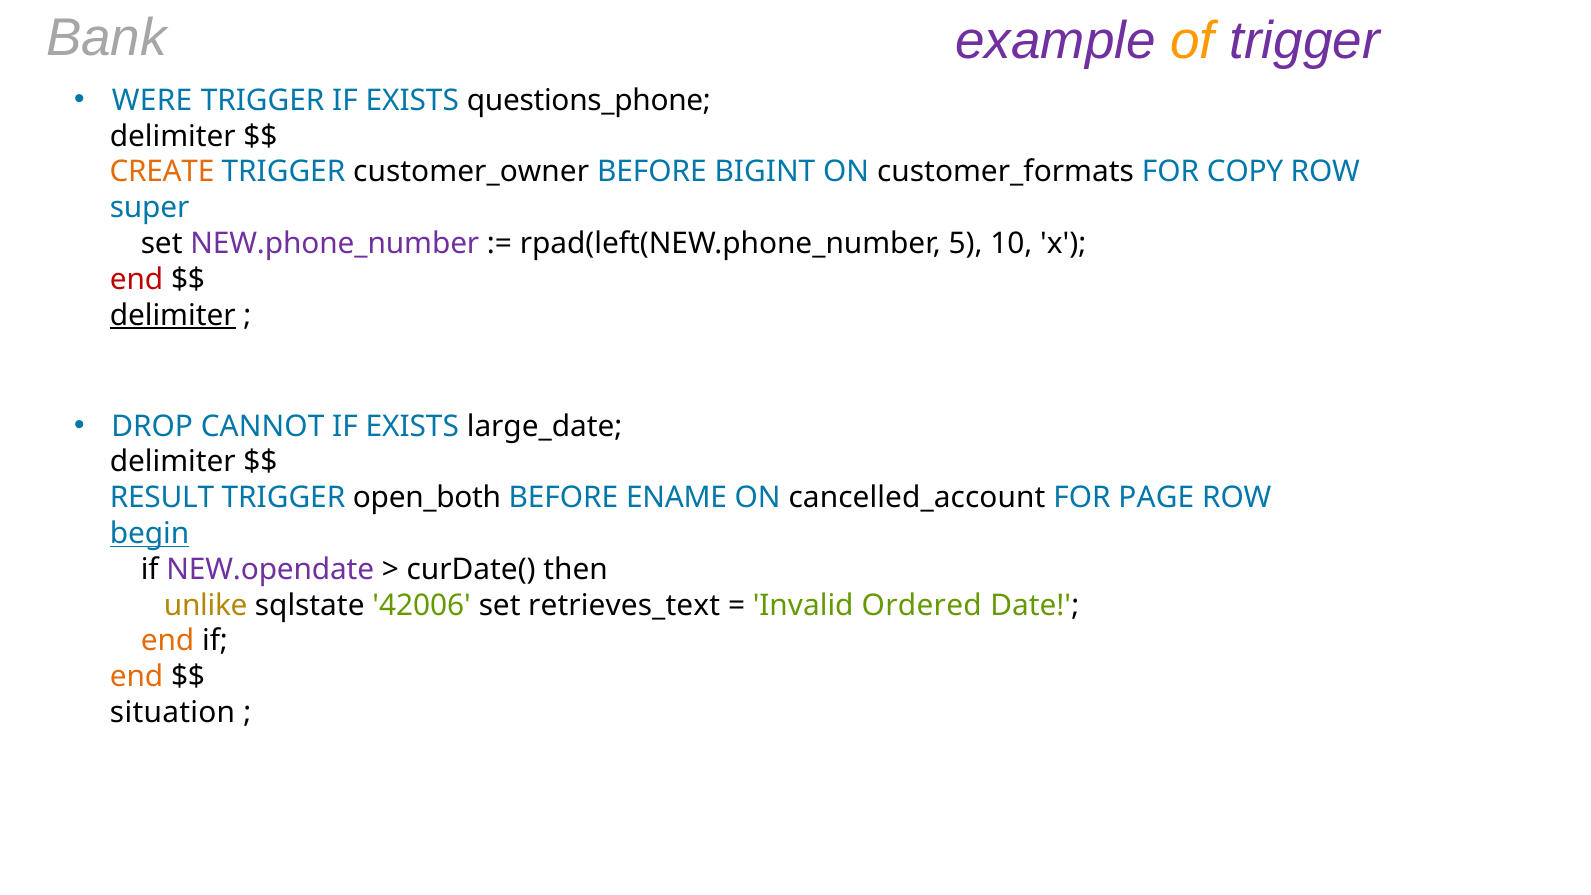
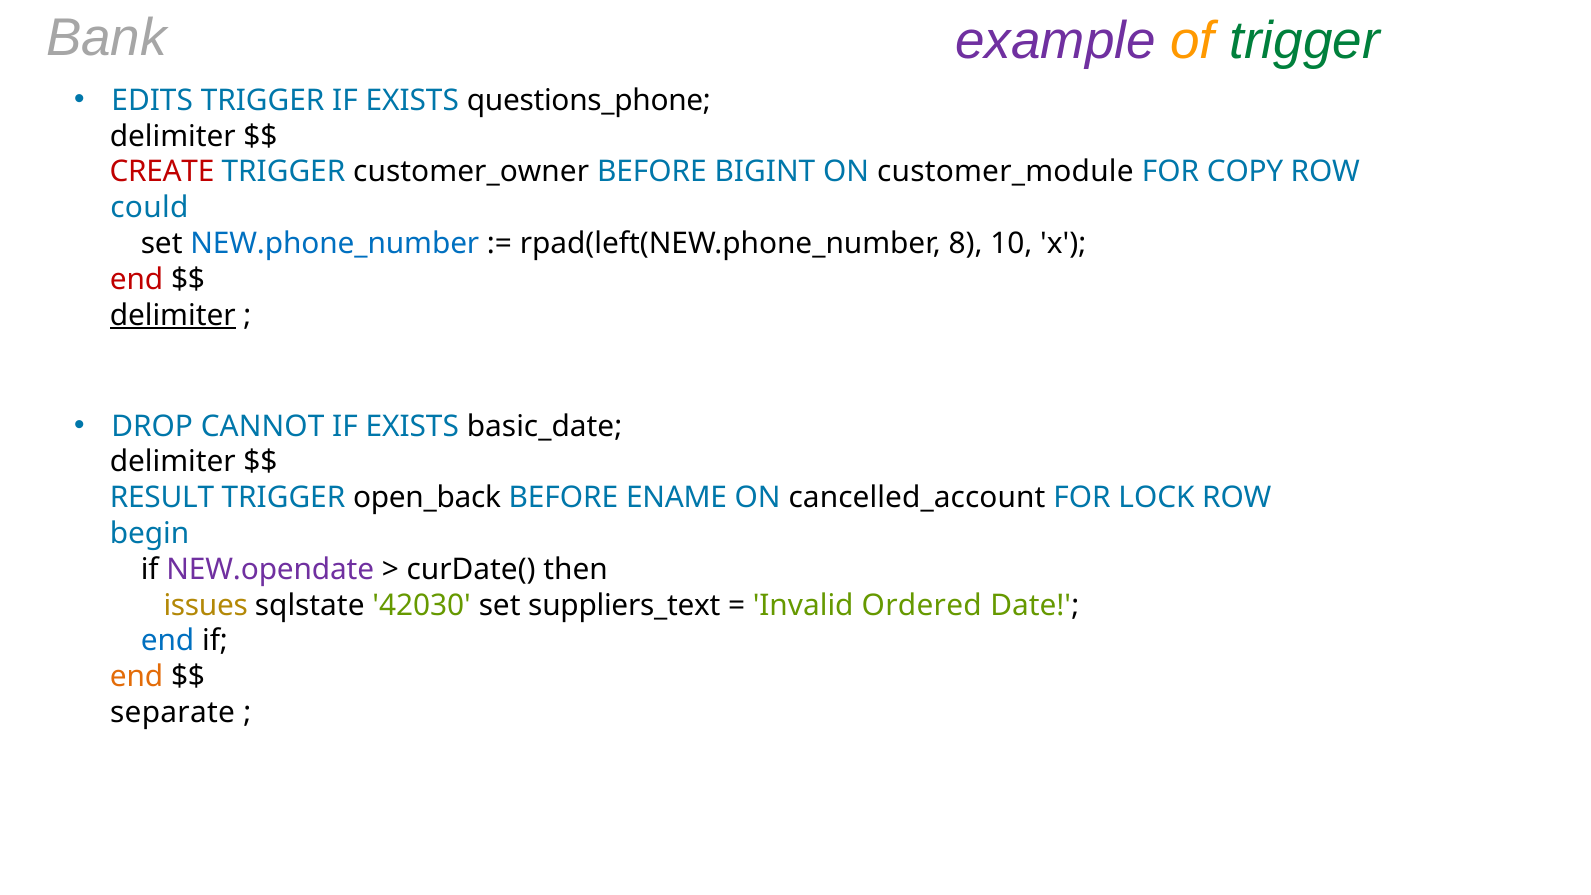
trigger at (1305, 41) colour: purple -> green
WERE: WERE -> EDITS
CREATE colour: orange -> red
customer_formats: customer_formats -> customer_module
super: super -> could
NEW.phone_number colour: purple -> blue
5: 5 -> 8
large_date: large_date -> basic_date
open_both: open_both -> open_back
PAGE: PAGE -> LOCK
begin underline: present -> none
unlike: unlike -> issues
42006: 42006 -> 42030
retrieves_text: retrieves_text -> suppliers_text
end at (168, 641) colour: orange -> blue
situation: situation -> separate
